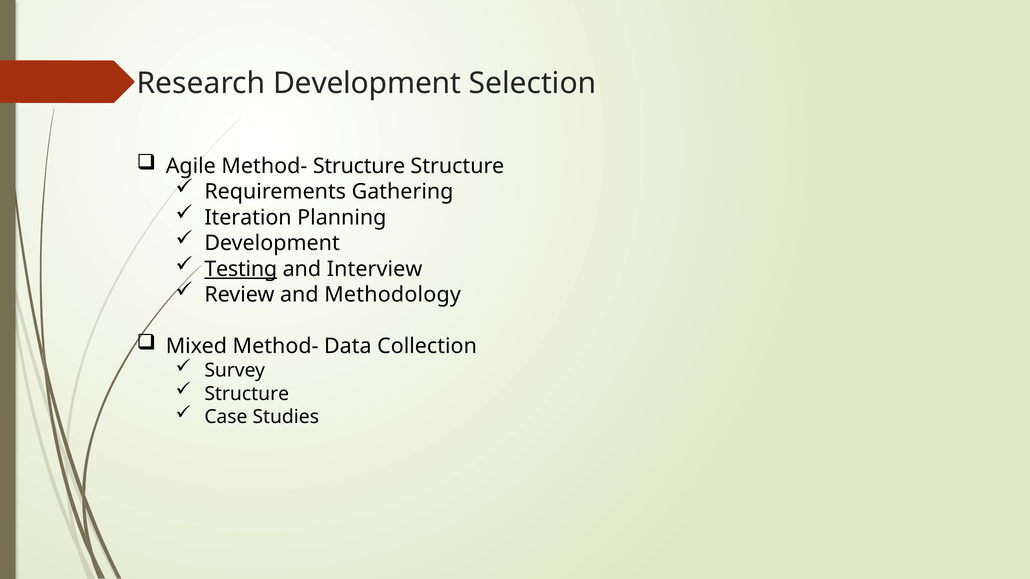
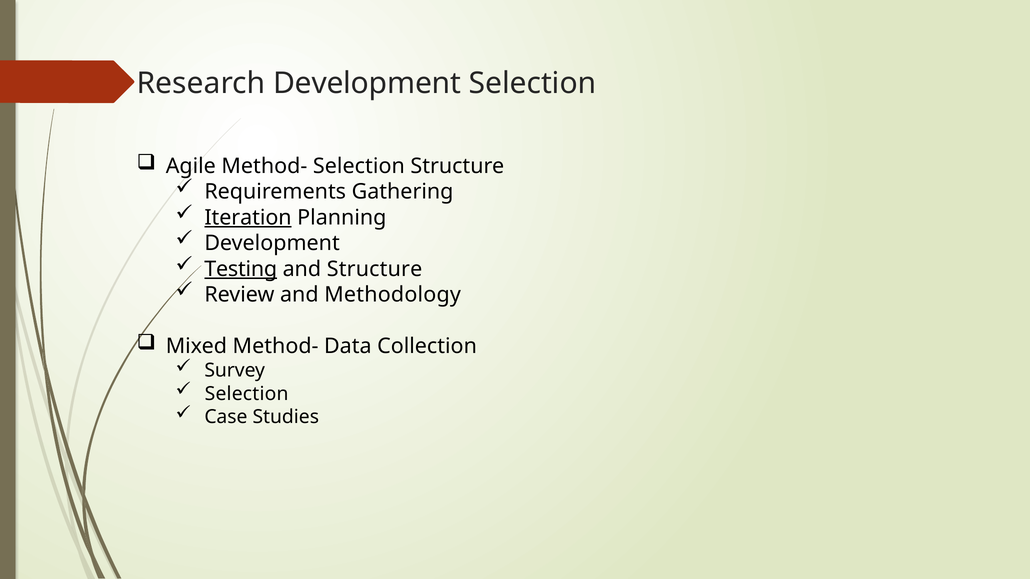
Method- Structure: Structure -> Selection
Iteration underline: none -> present
and Interview: Interview -> Structure
Structure at (247, 394): Structure -> Selection
